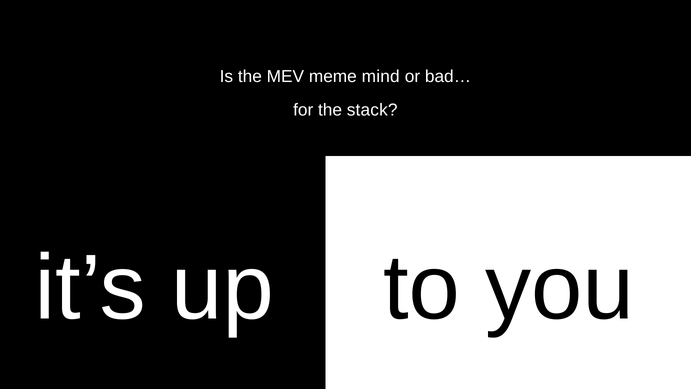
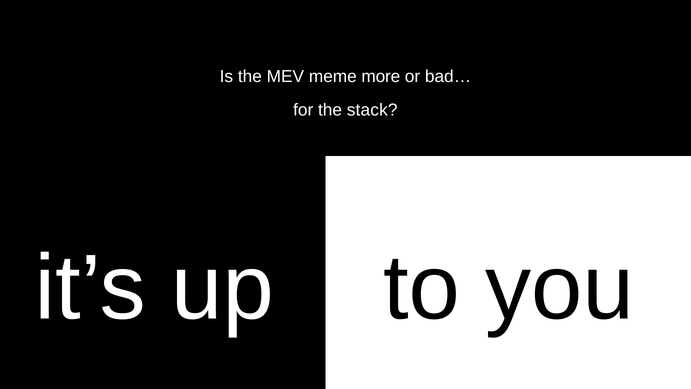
mind: mind -> more
